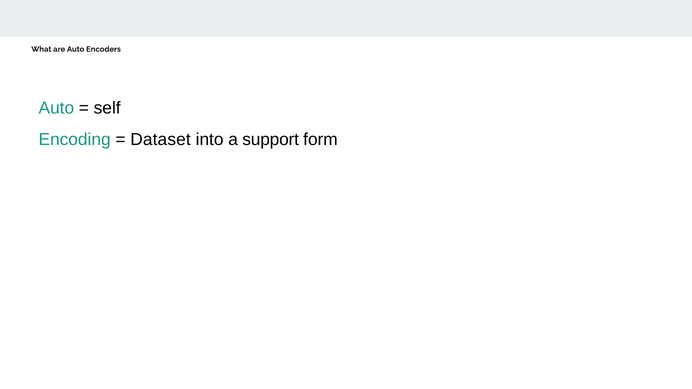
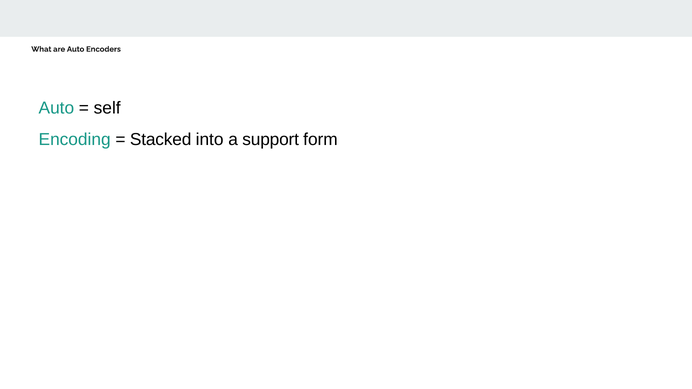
Dataset: Dataset -> Stacked
